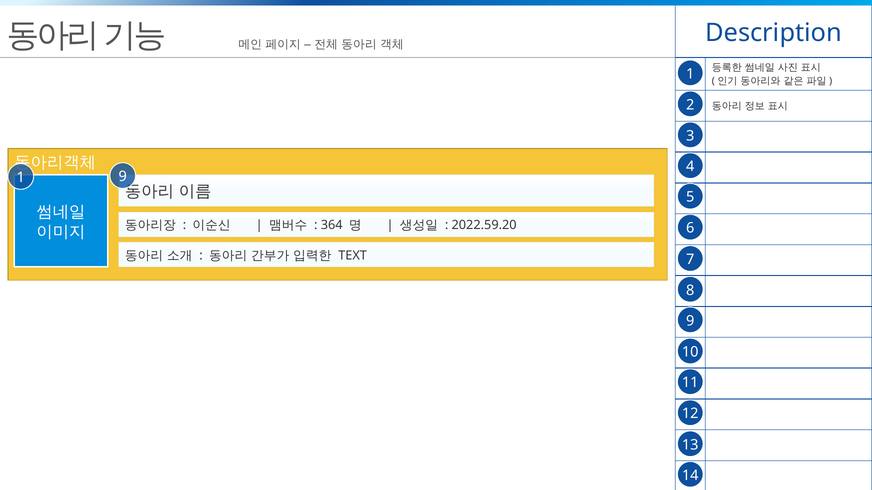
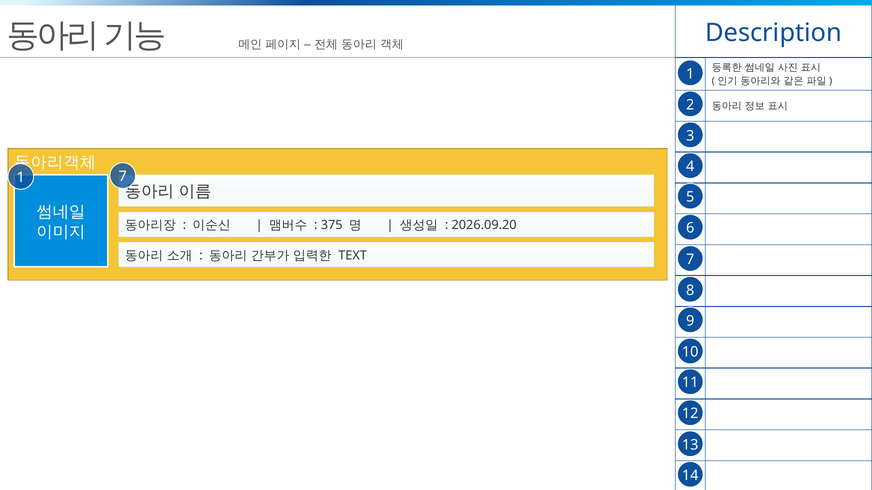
1 9: 9 -> 7
364: 364 -> 375
2022.59.20: 2022.59.20 -> 2026.09.20
